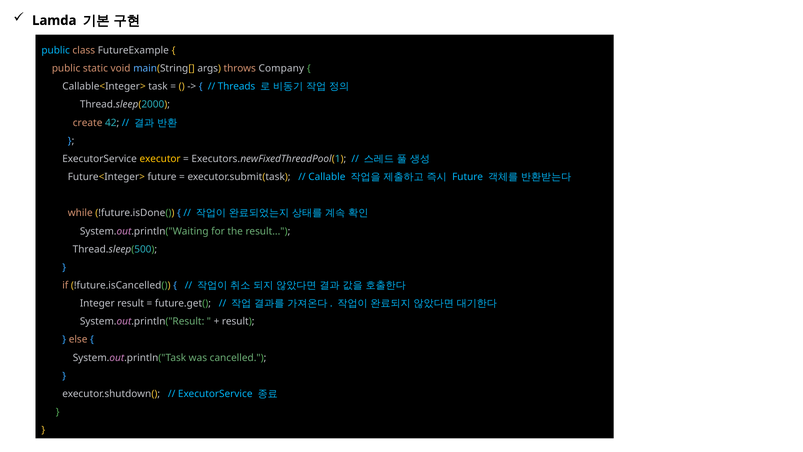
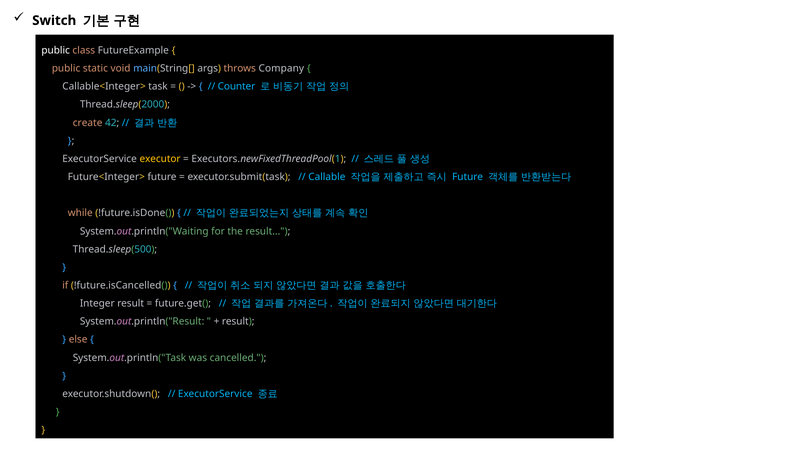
Lamda: Lamda -> Switch
public at (56, 50) colour: light blue -> white
Threads: Threads -> Counter
